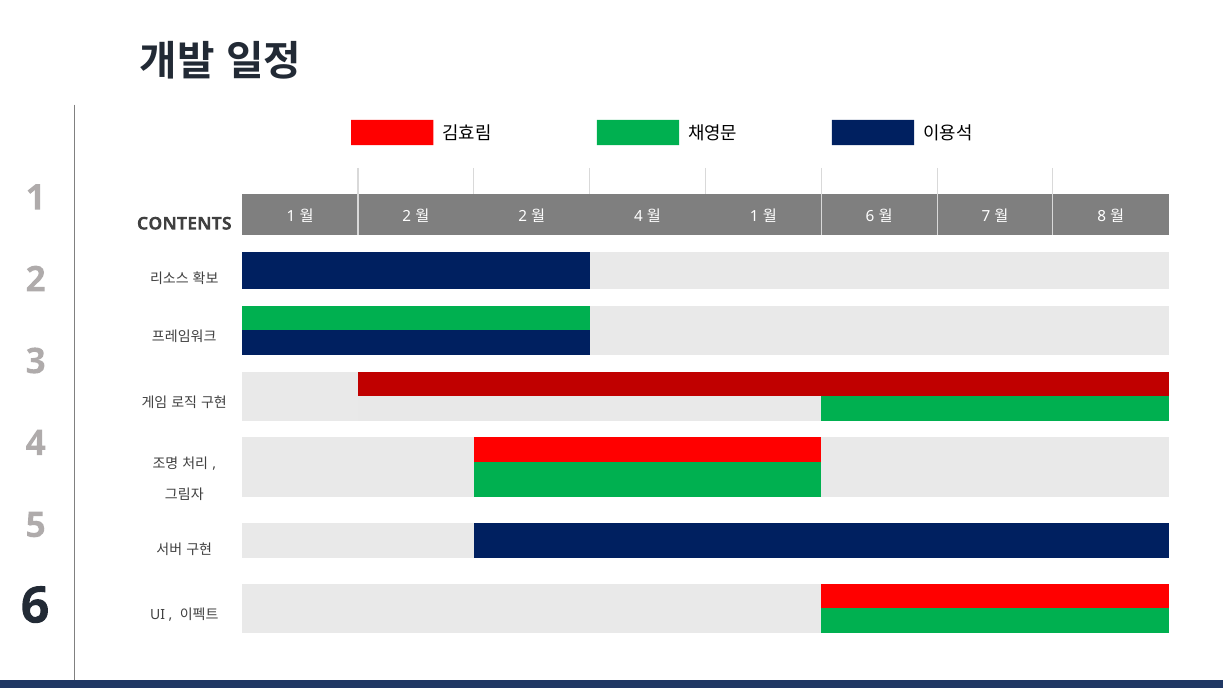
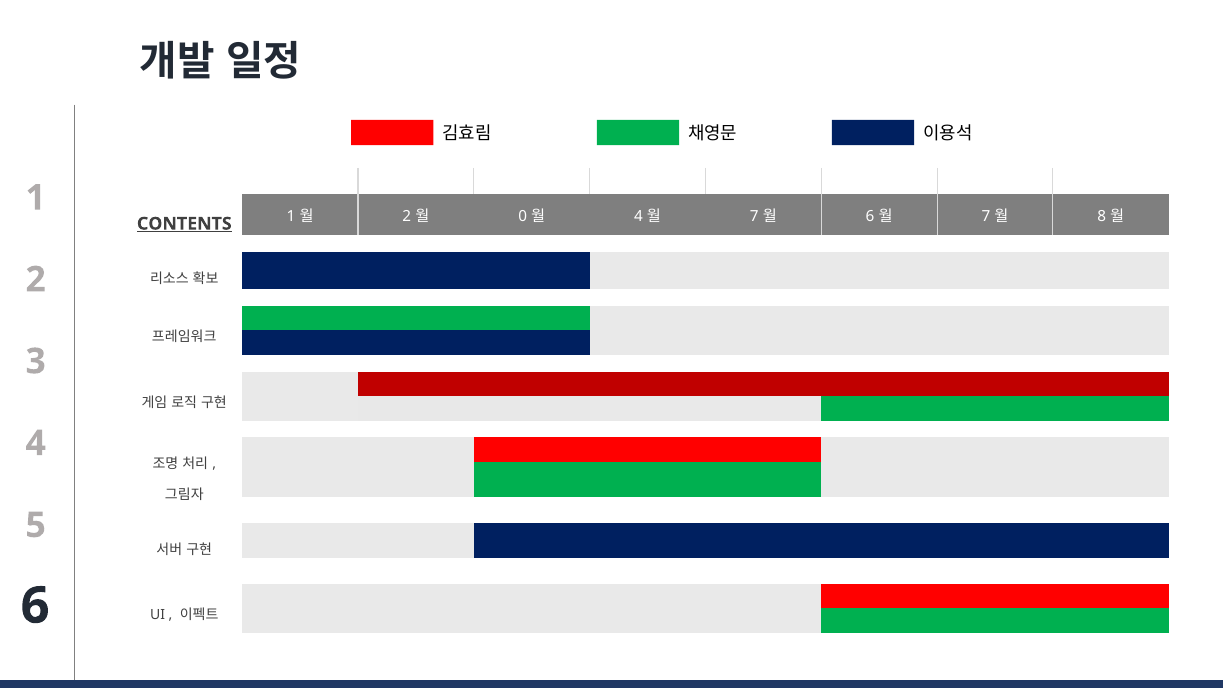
2 at (523, 216): 2 -> 0
1 at (754, 216): 1 -> 7
CONTENTS underline: none -> present
